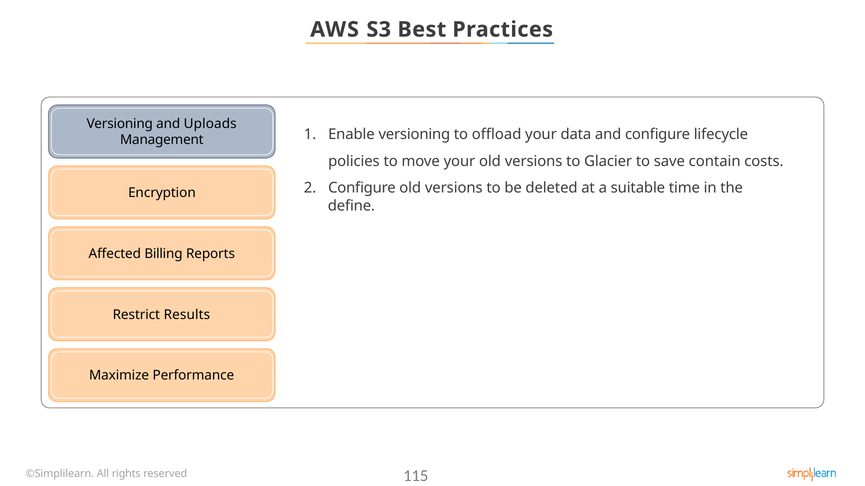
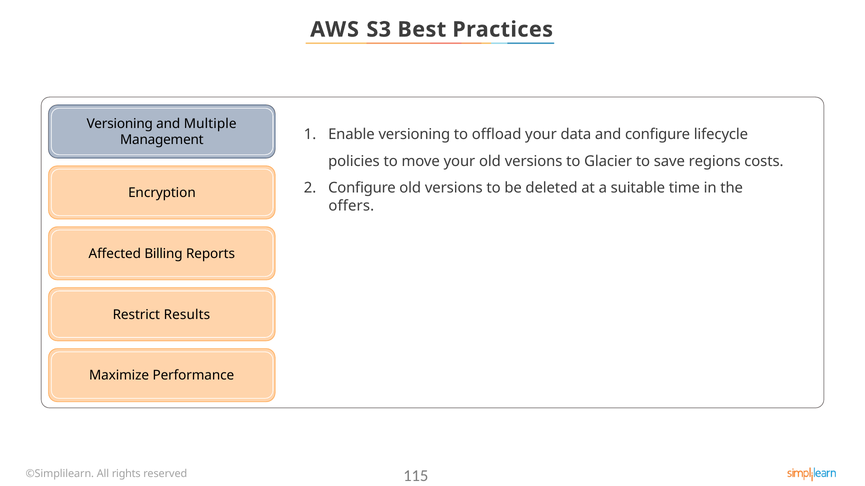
Uploads: Uploads -> Multiple
contain: contain -> regions
define: define -> offers
